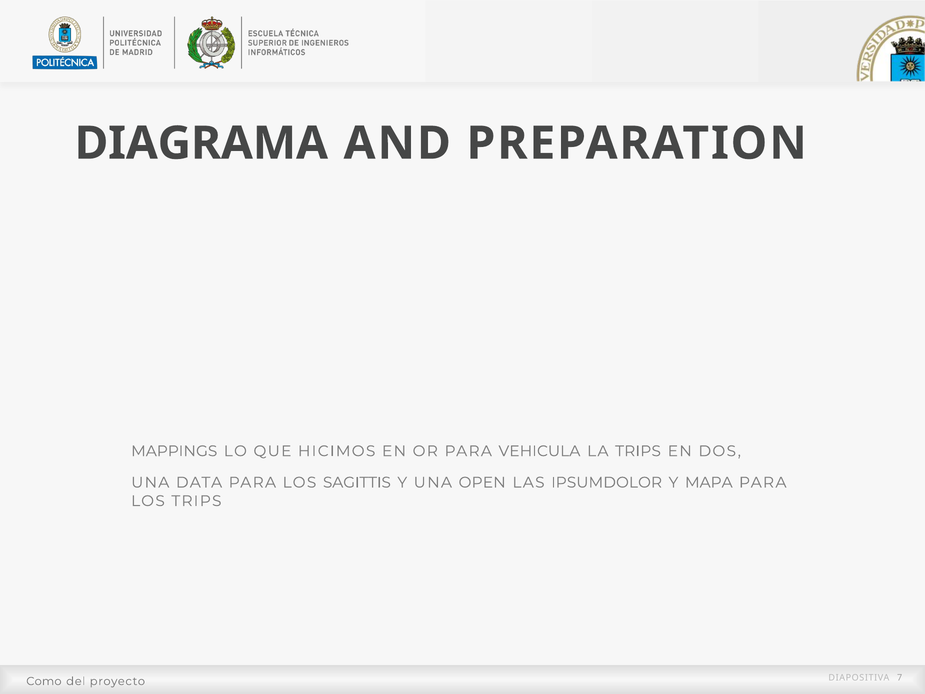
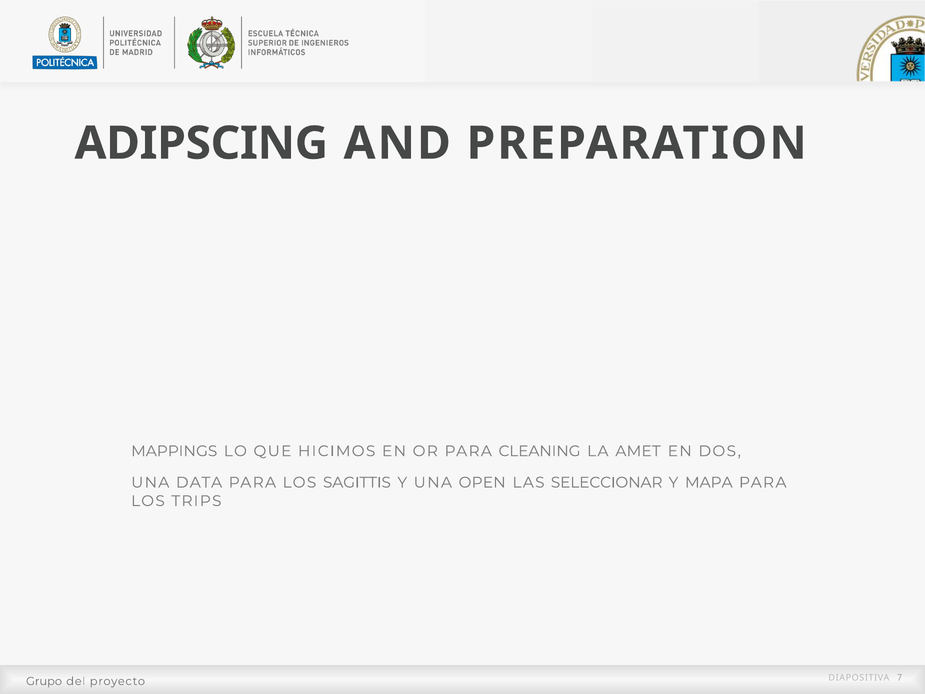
DIAGRAMA: DIAGRAMA -> ADIPSCING
VEHICULA: VEHICULA -> CLEANING
LA TRIPS: TRIPS -> AMET
IPSUMDOLOR: IPSUMDOLOR -> SELECCIONAR
Como: Como -> Grupo
